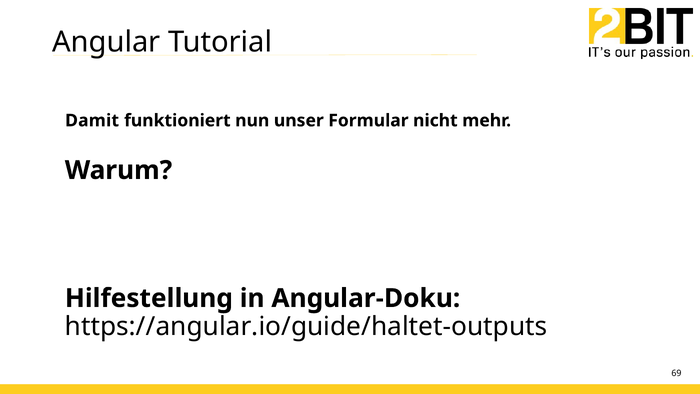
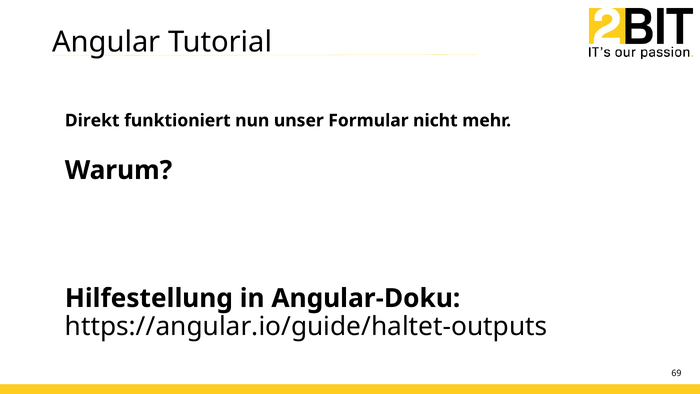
Damit: Damit -> Direkt
